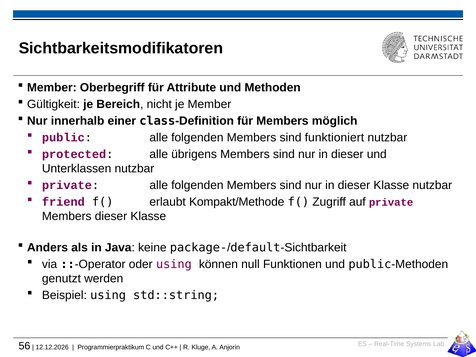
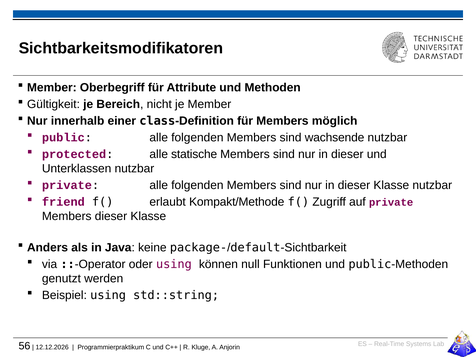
funktioniert: funktioniert -> wachsende
übrigens: übrigens -> statische
